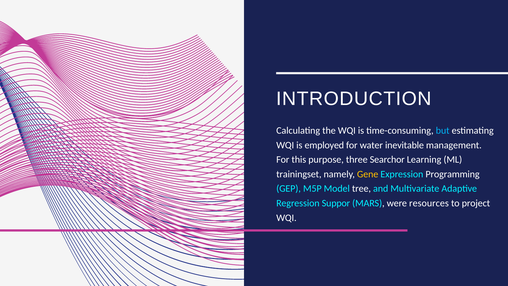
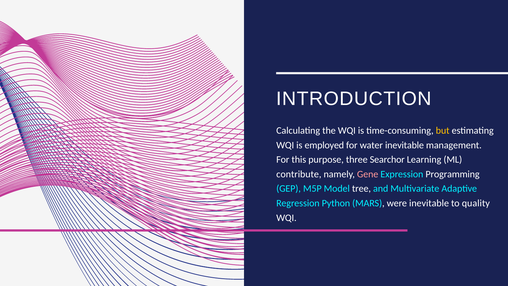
but colour: light blue -> yellow
trainingset: trainingset -> contribute
Gene colour: yellow -> pink
Suppor: Suppor -> Python
were resources: resources -> inevitable
project: project -> quality
